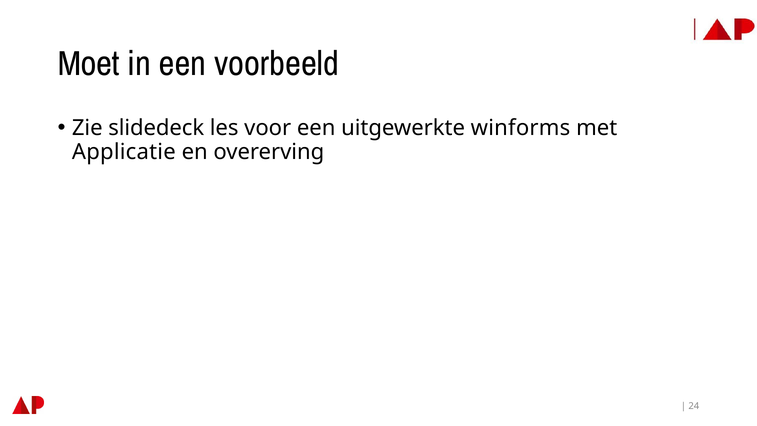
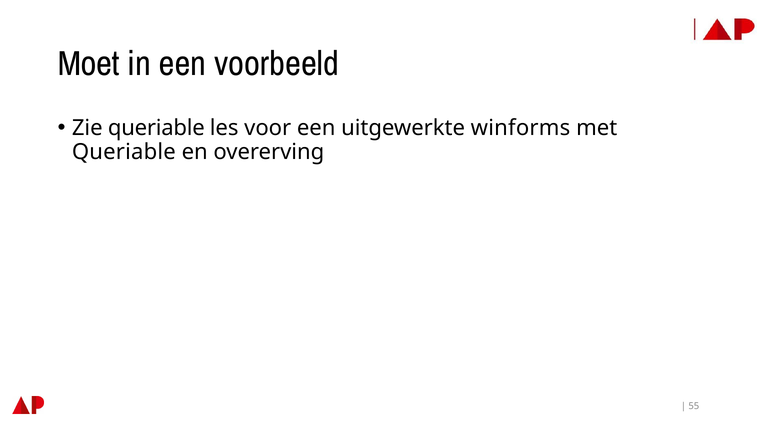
Zie slidedeck: slidedeck -> queriable
Applicatie at (124, 152): Applicatie -> Queriable
24: 24 -> 55
